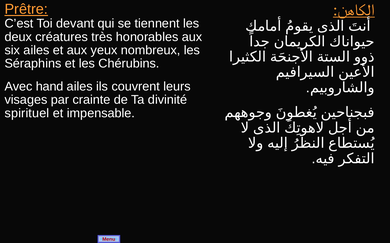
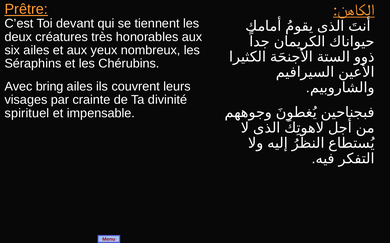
hand: hand -> bring
